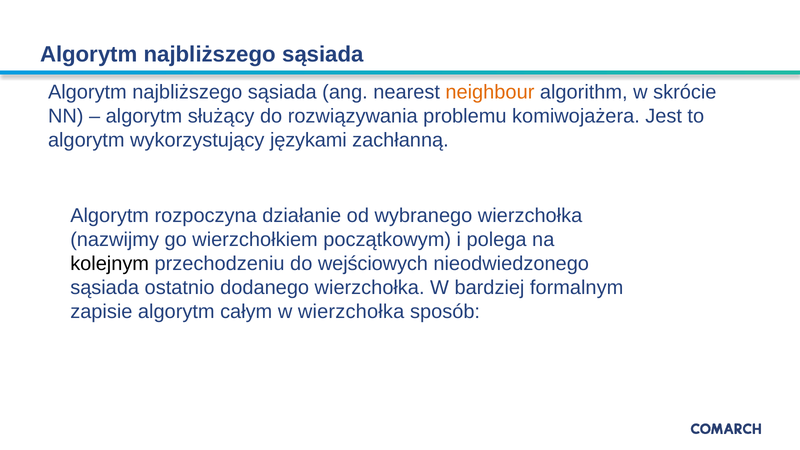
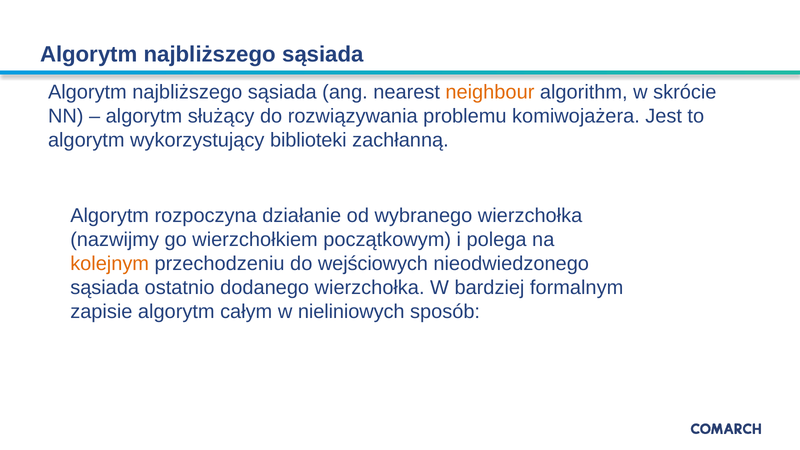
językami: językami -> biblioteki
kolejnym colour: black -> orange
w wierzchołka: wierzchołka -> nieliniowych
